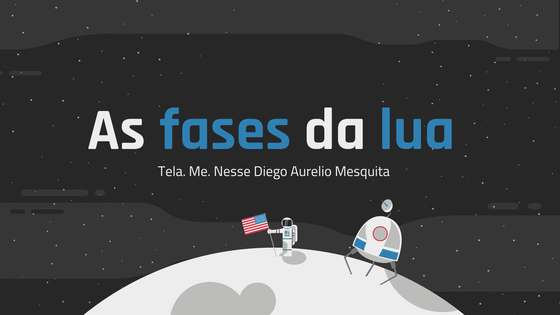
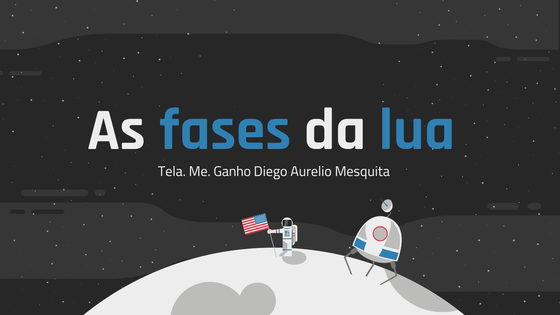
Nesse: Nesse -> Ganho
